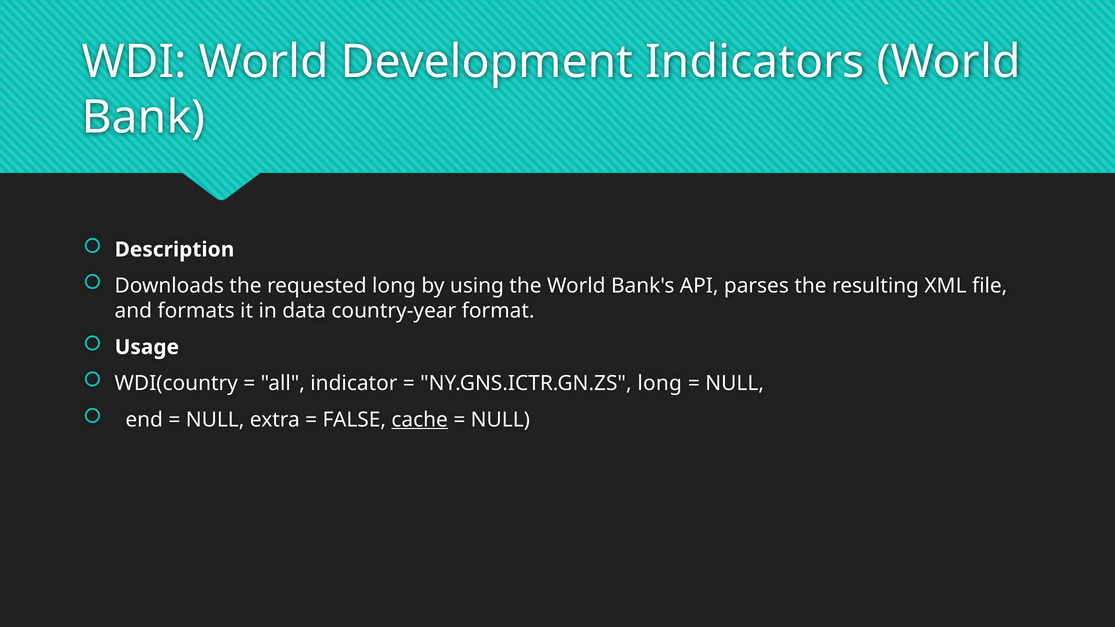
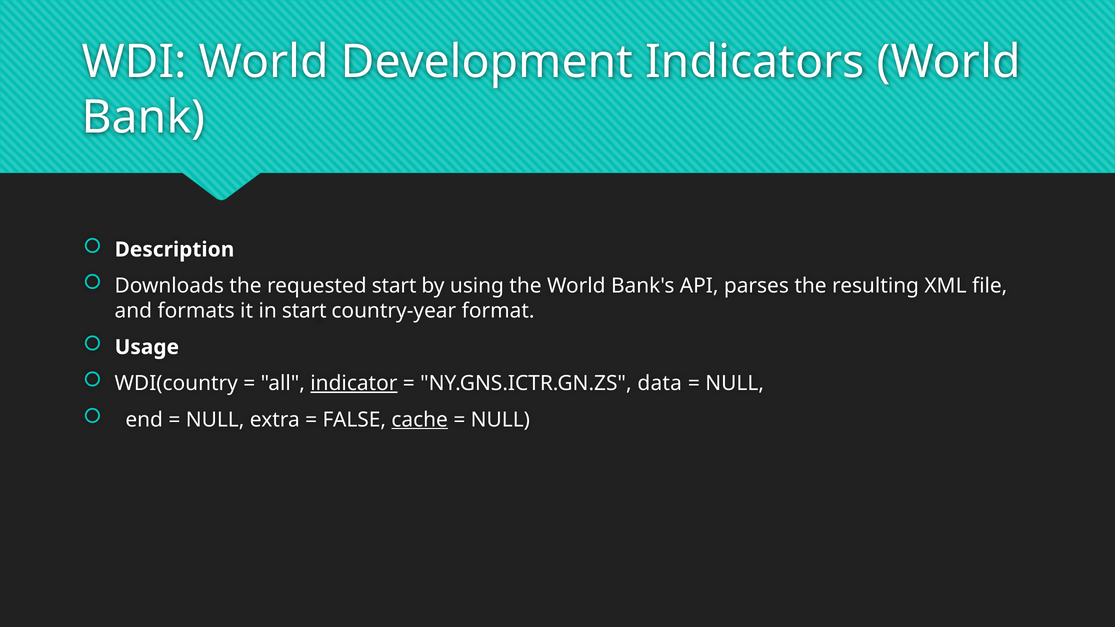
requested long: long -> start
in data: data -> start
indicator underline: none -> present
NY.GNS.ICTR.GN.ZS long: long -> data
